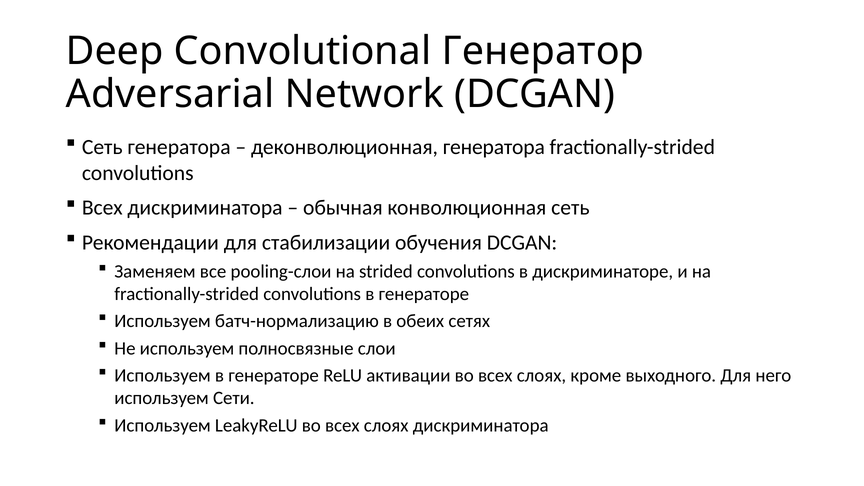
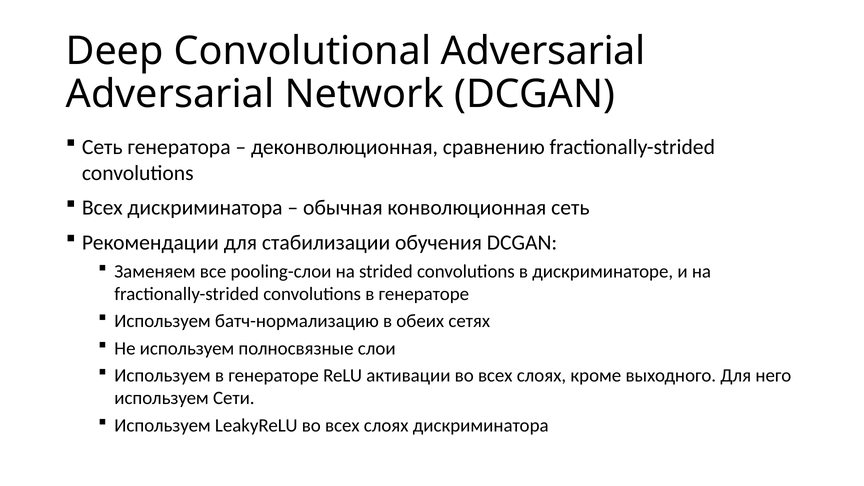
Convolutional Генератор: Генератор -> Adversarial
деконволюционная генератора: генератора -> сравнению
